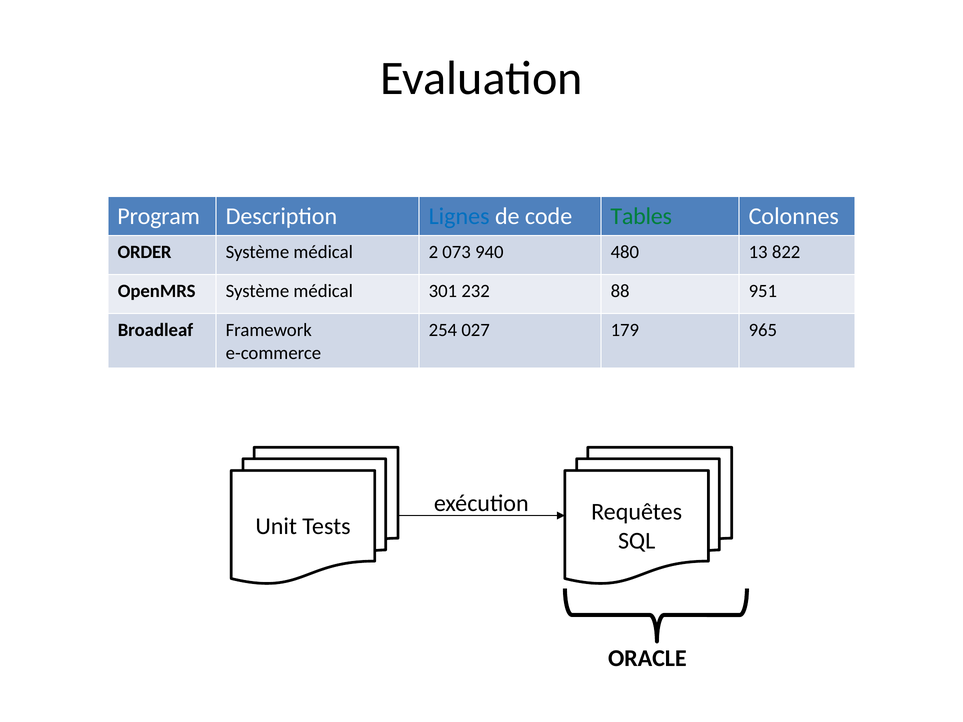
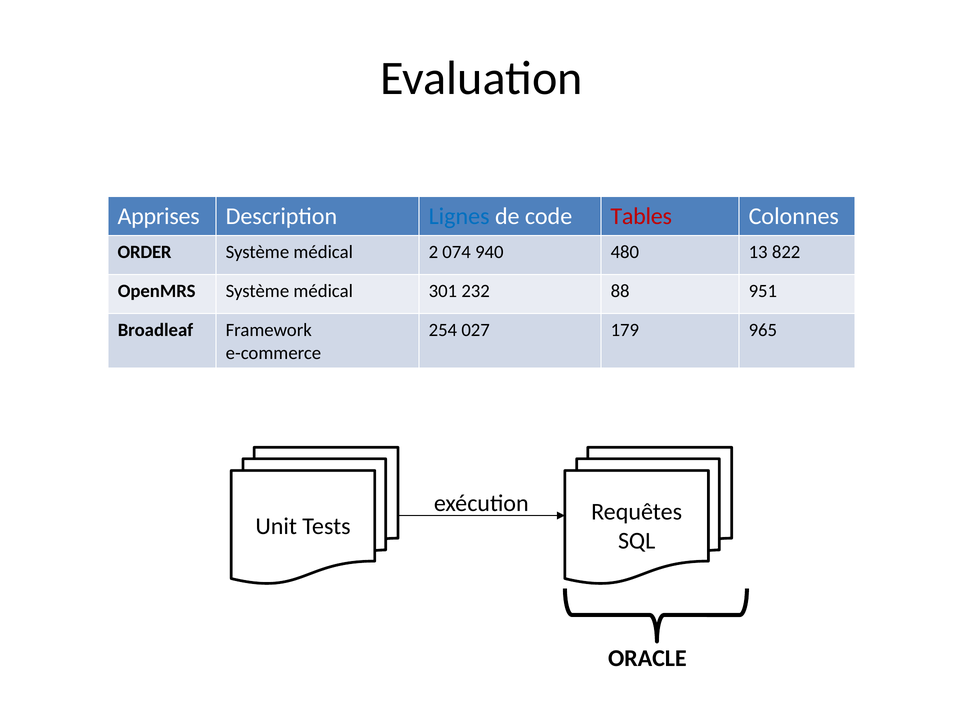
Program: Program -> Apprises
Tables colour: green -> red
073: 073 -> 074
